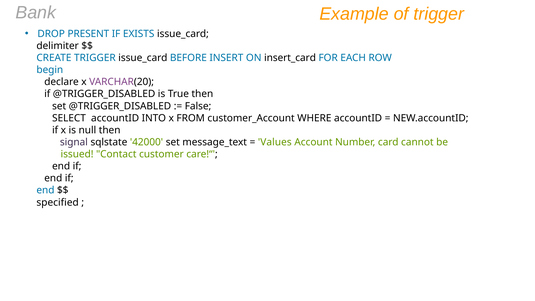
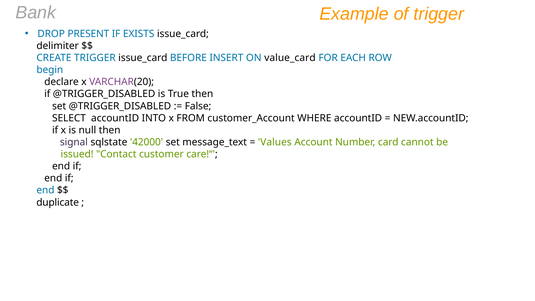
insert_card: insert_card -> value_card
specified: specified -> duplicate
